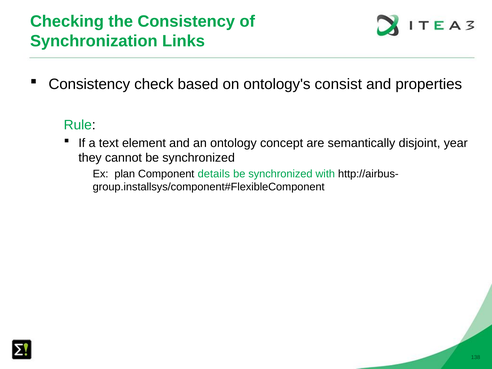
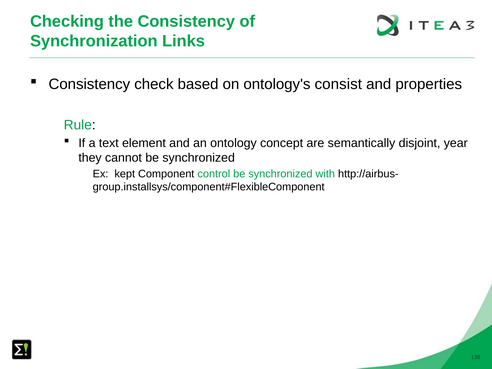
plan: plan -> kept
details: details -> control
